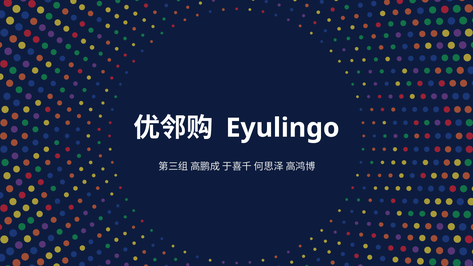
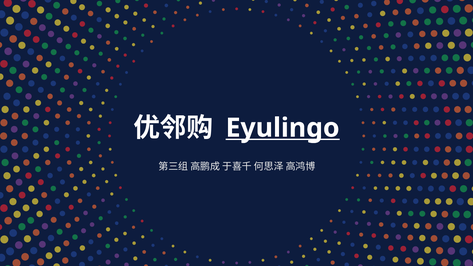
Eyulingo underline: none -> present
